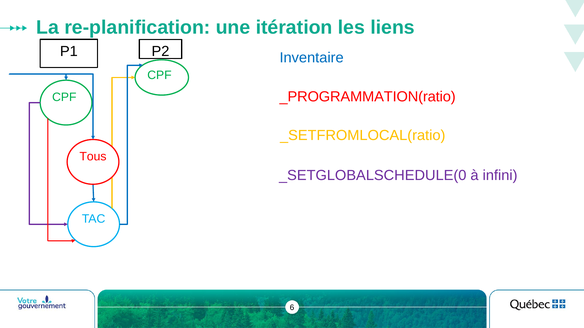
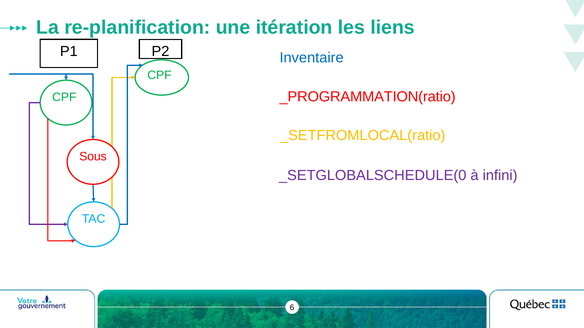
Tous: Tous -> Sous
